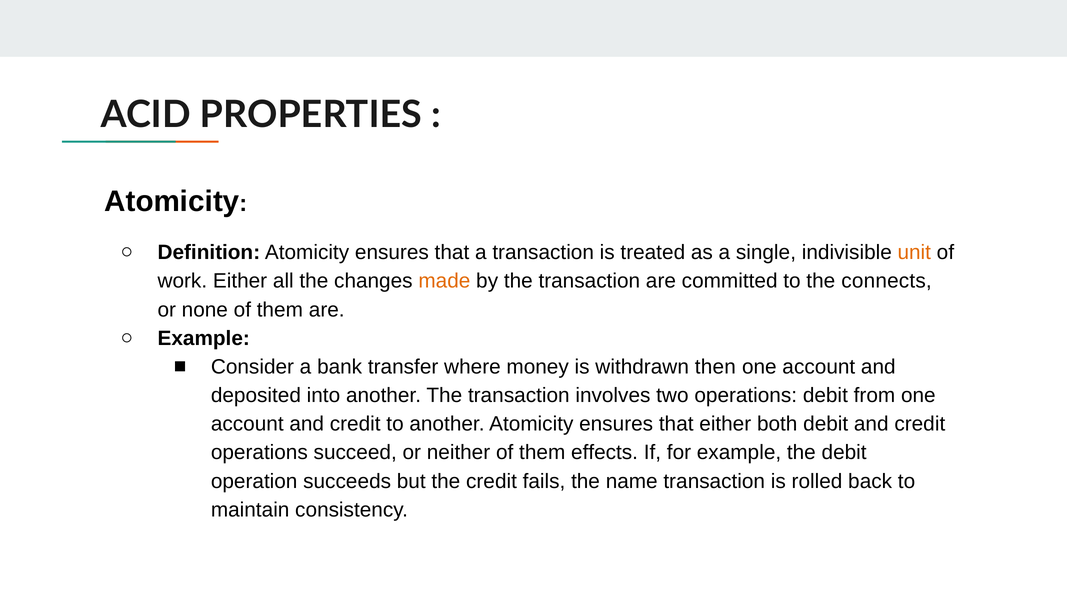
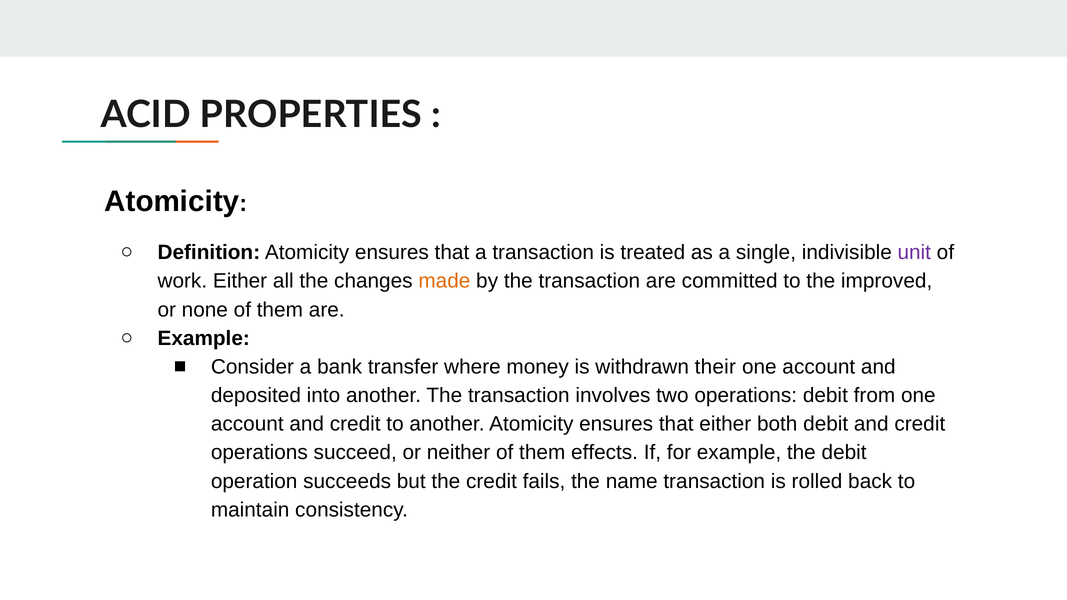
unit colour: orange -> purple
connects: connects -> improved
then: then -> their
